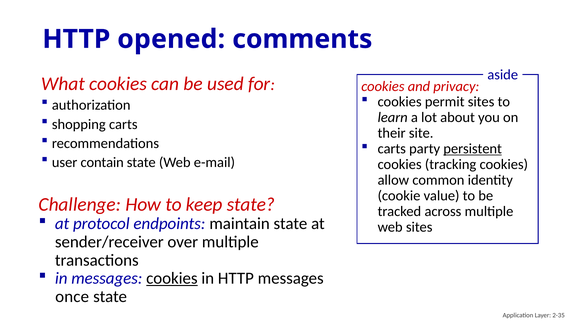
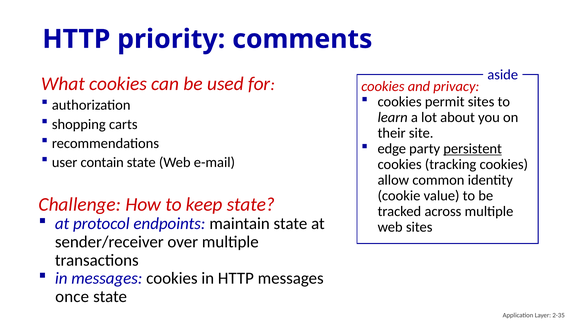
opened: opened -> priority
carts at (392, 149): carts -> edge
cookies at (172, 279) underline: present -> none
